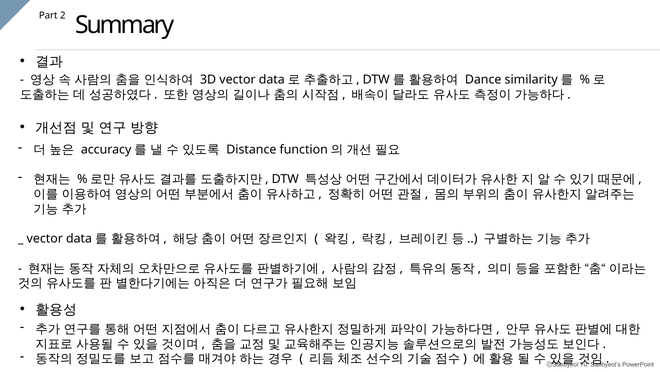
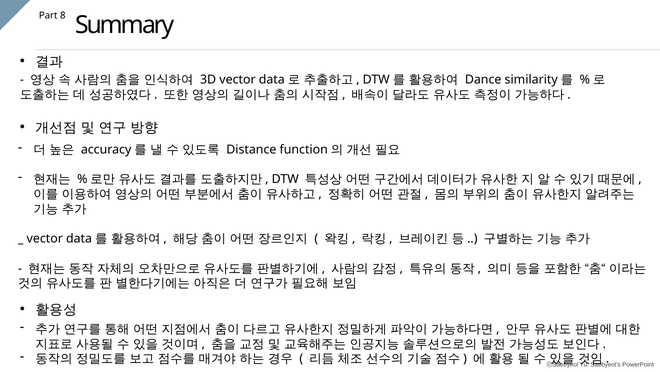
2: 2 -> 8
